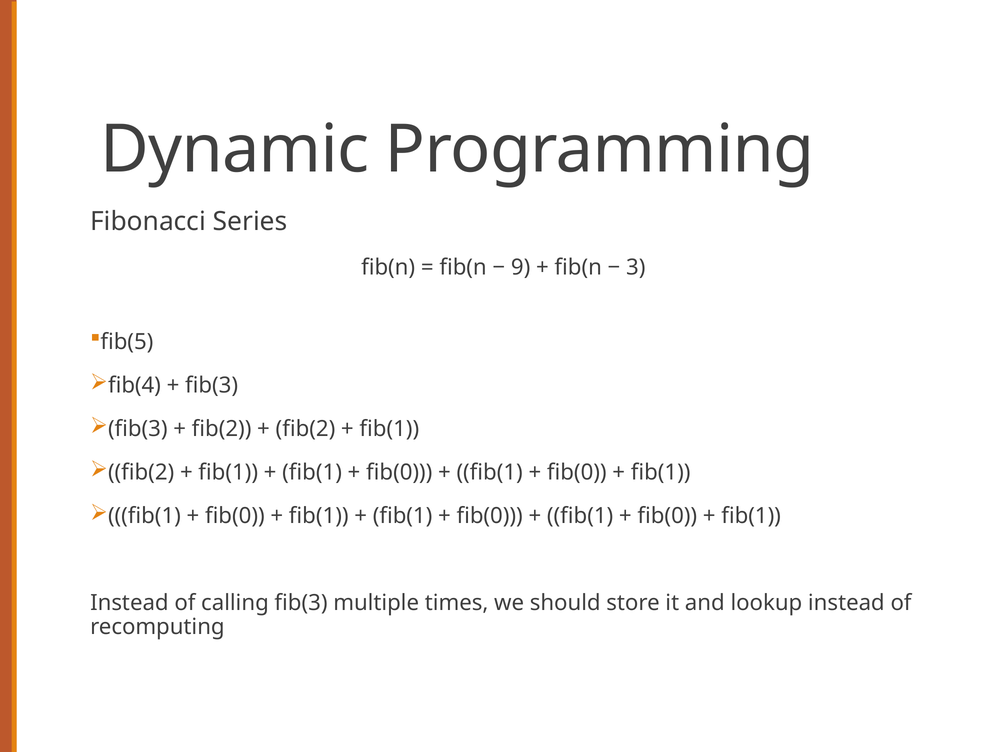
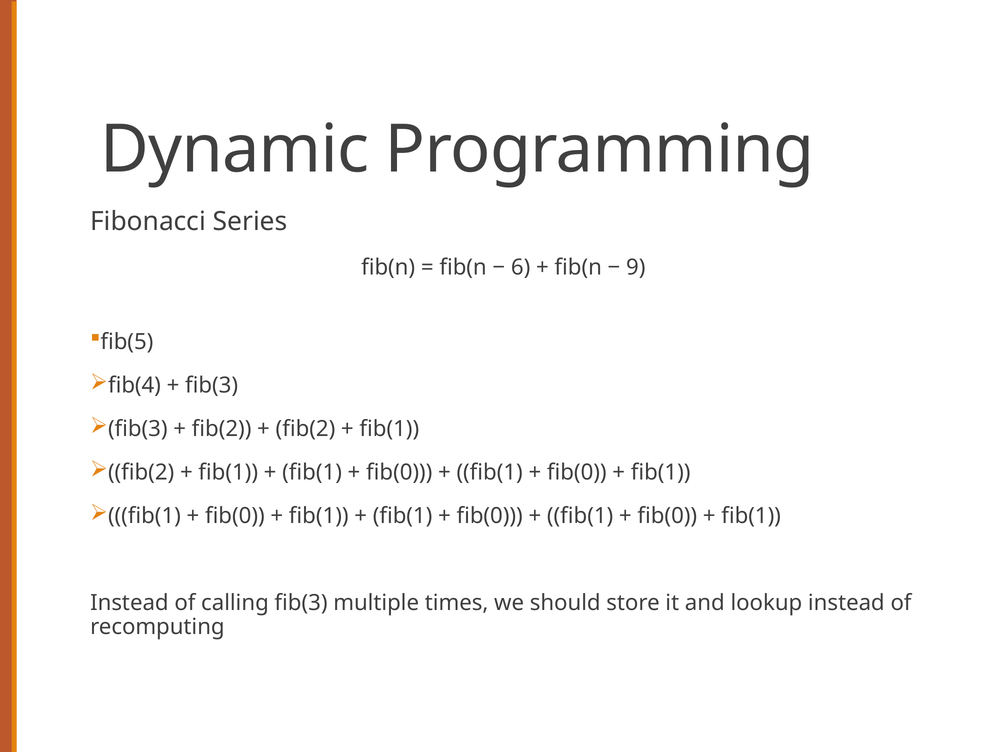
9: 9 -> 6
3: 3 -> 9
